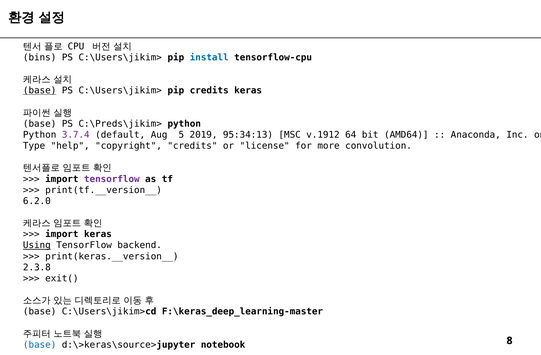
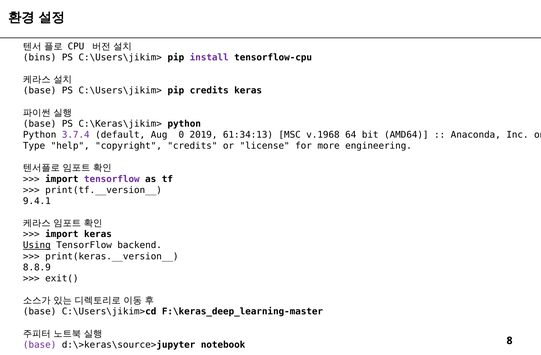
install colour: blue -> purple
base at (40, 91) underline: present -> none
C:\Preds\jikim>: C:\Preds\jikim> -> C:\Keras\jikim>
5: 5 -> 0
95:34:13: 95:34:13 -> 61:34:13
v.1912: v.1912 -> v.1968
convolution: convolution -> engineering
6.2.0: 6.2.0 -> 9.4.1
2.3.8: 2.3.8 -> 8.8.9
base at (40, 345) colour: blue -> purple
